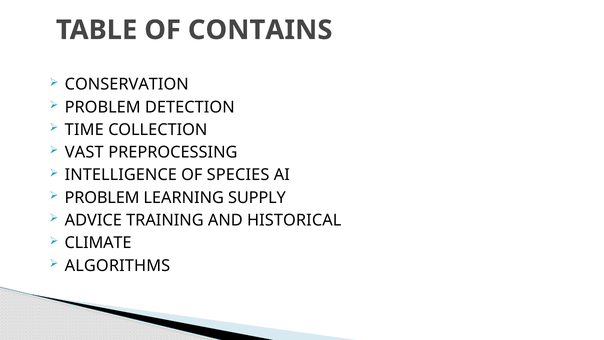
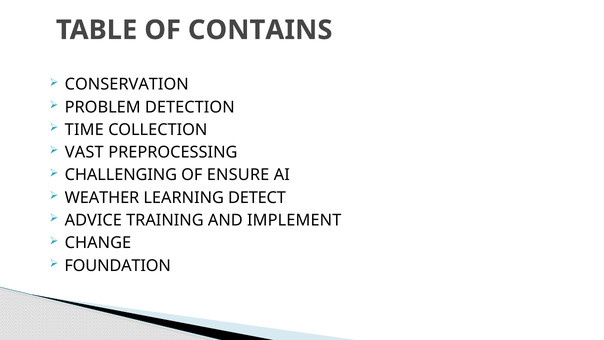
INTELLIGENCE: INTELLIGENCE -> CHALLENGING
SPECIES: SPECIES -> ENSURE
PROBLEM at (102, 198): PROBLEM -> WEATHER
SUPPLY: SUPPLY -> DETECT
HISTORICAL: HISTORICAL -> IMPLEMENT
CLIMATE: CLIMATE -> CHANGE
ALGORITHMS: ALGORITHMS -> FOUNDATION
